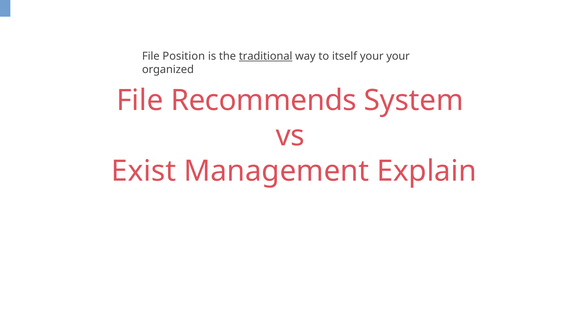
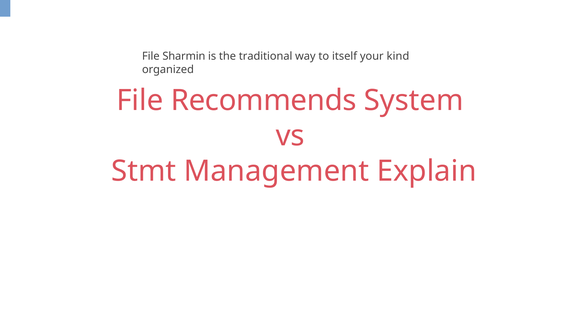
Position: Position -> Sharmin
traditional underline: present -> none
your your: your -> kind
Exist: Exist -> Stmt
